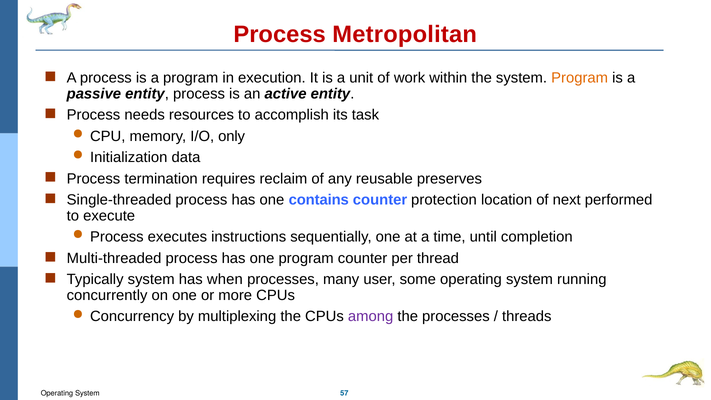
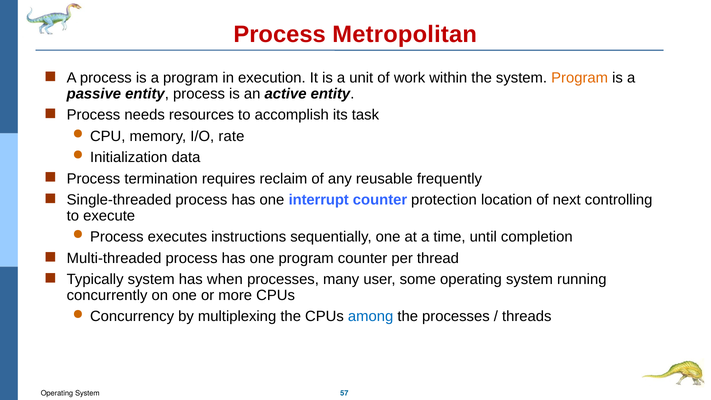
only: only -> rate
preserves: preserves -> frequently
contains: contains -> interrupt
performed: performed -> controlling
among colour: purple -> blue
